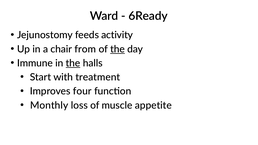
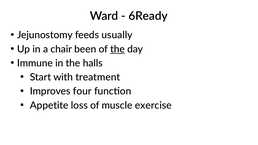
activity: activity -> usually
from: from -> been
the at (73, 63) underline: present -> none
Monthly: Monthly -> Appetite
appetite: appetite -> exercise
